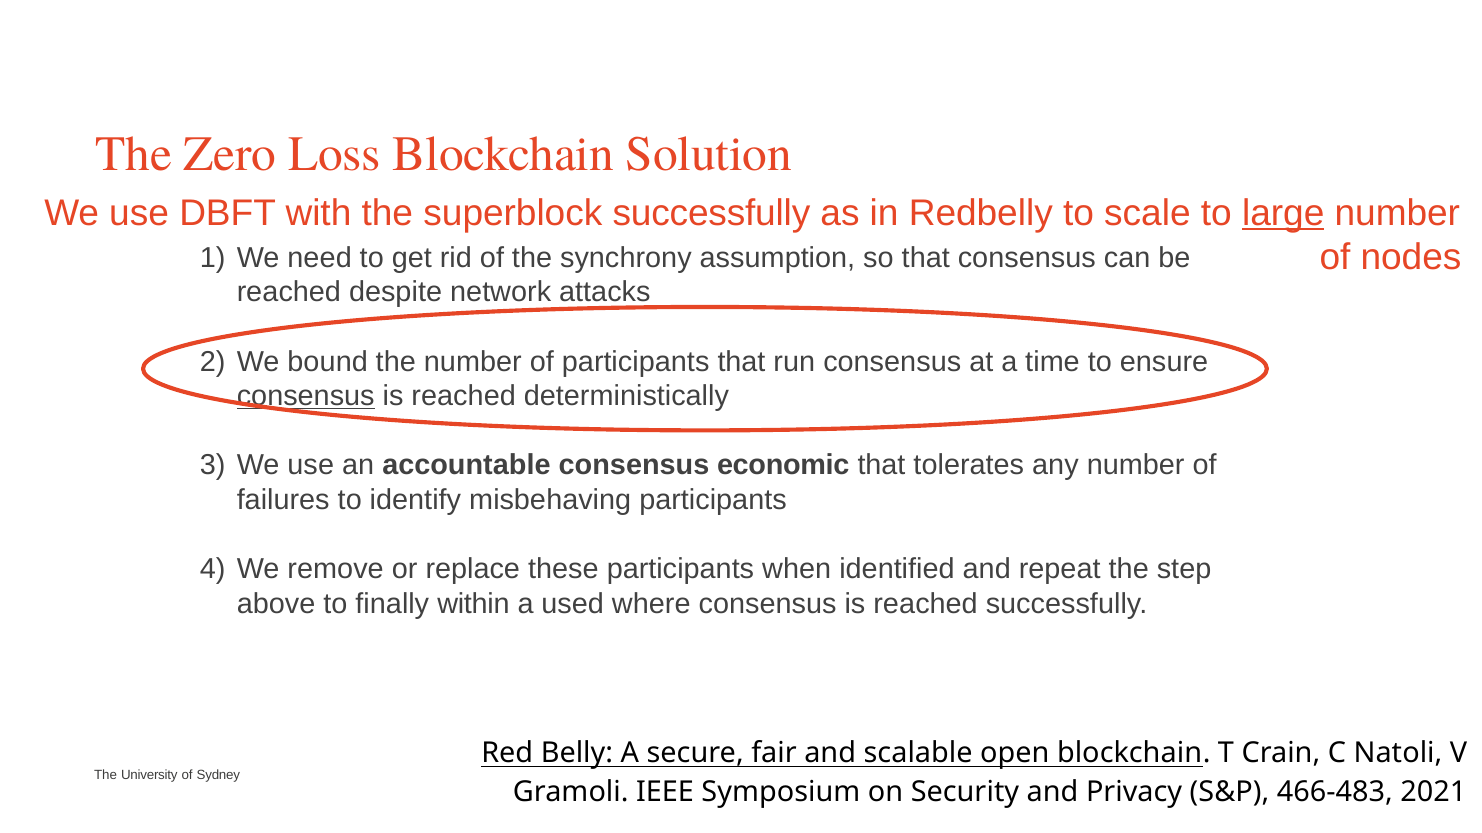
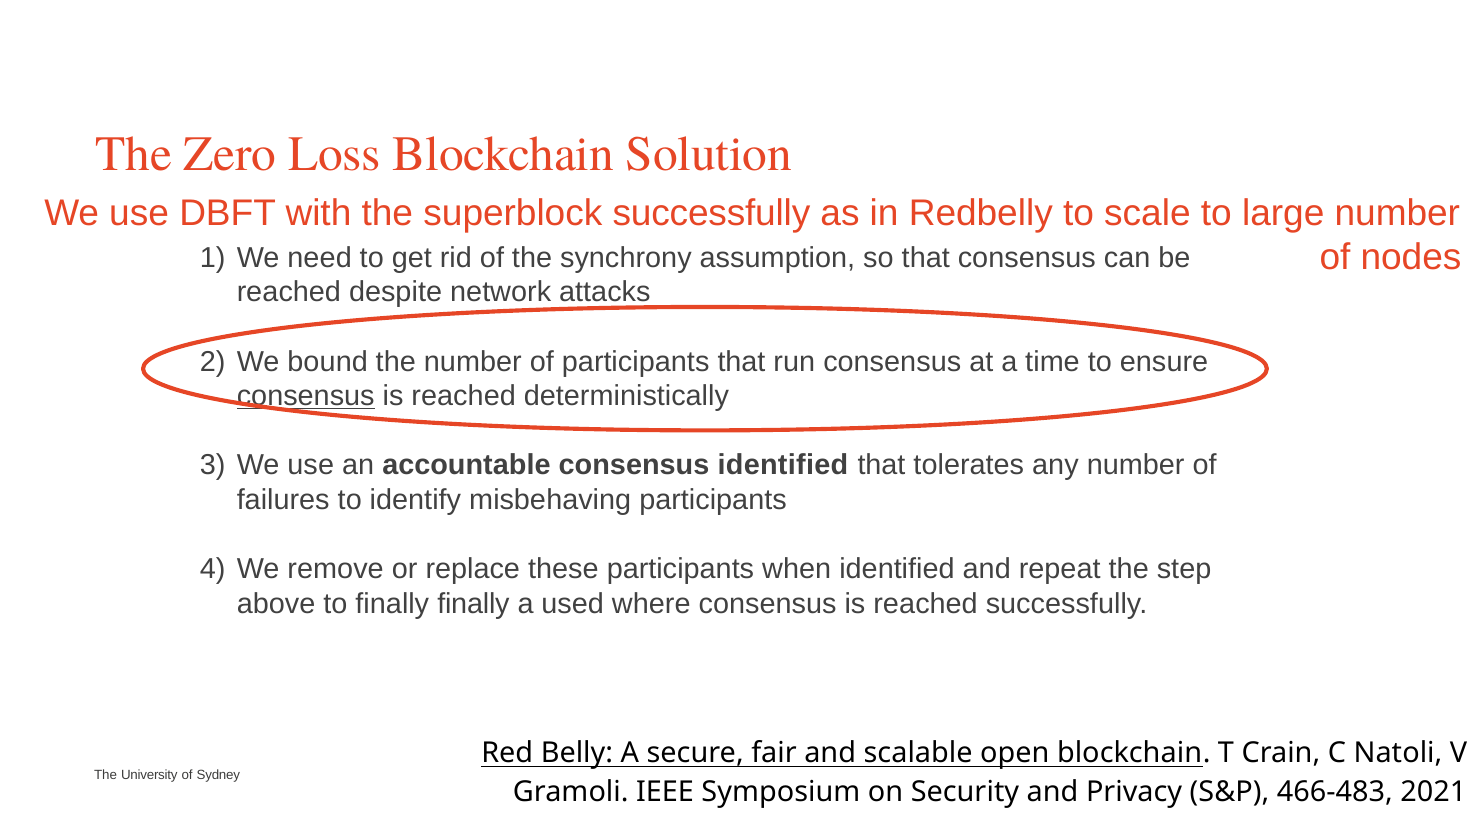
large underline: present -> none
consensus economic: economic -> identified
finally within: within -> finally
